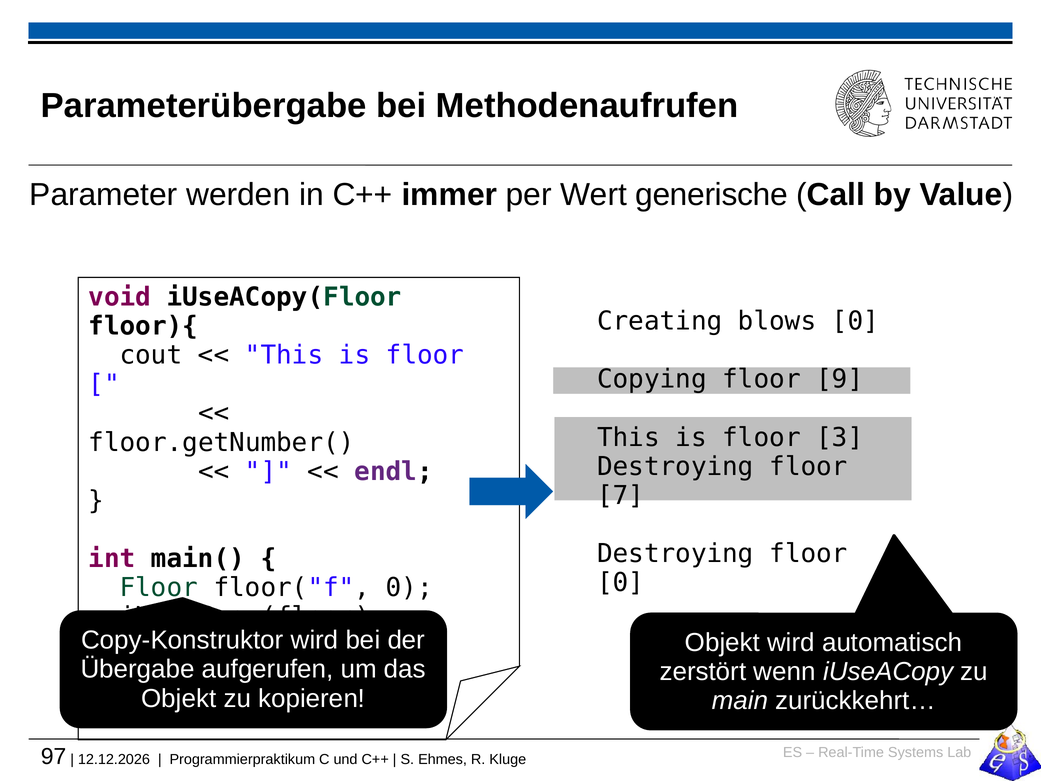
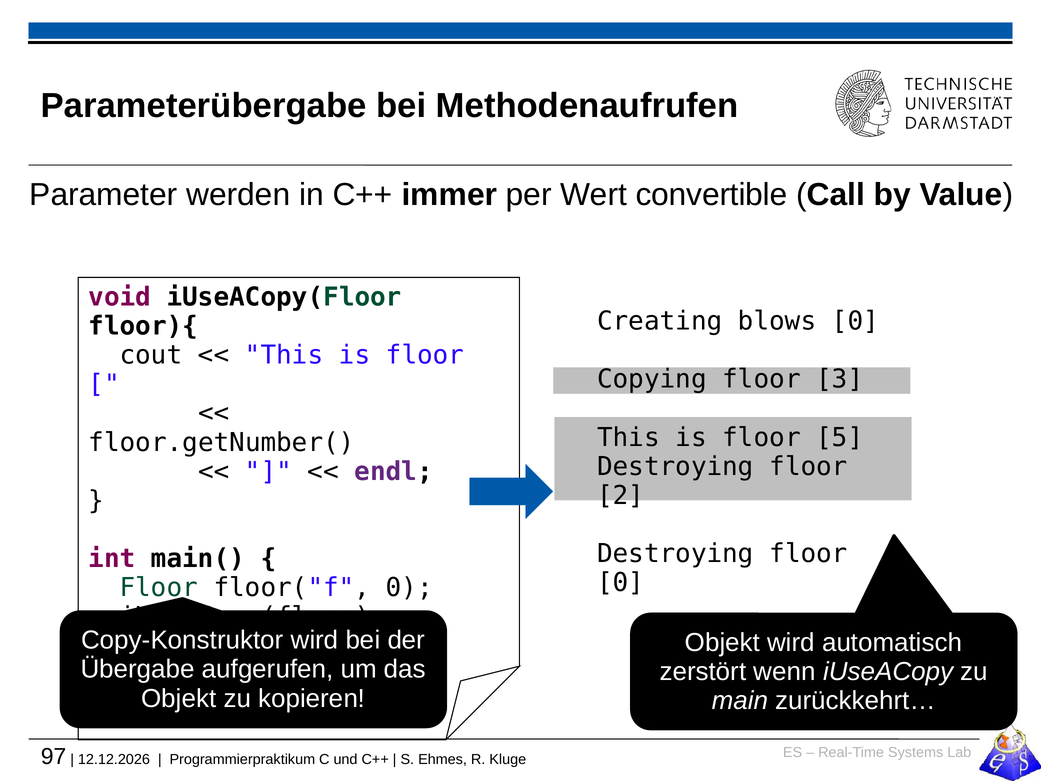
generische: generische -> convertible
9: 9 -> 3
3: 3 -> 5
7: 7 -> 2
